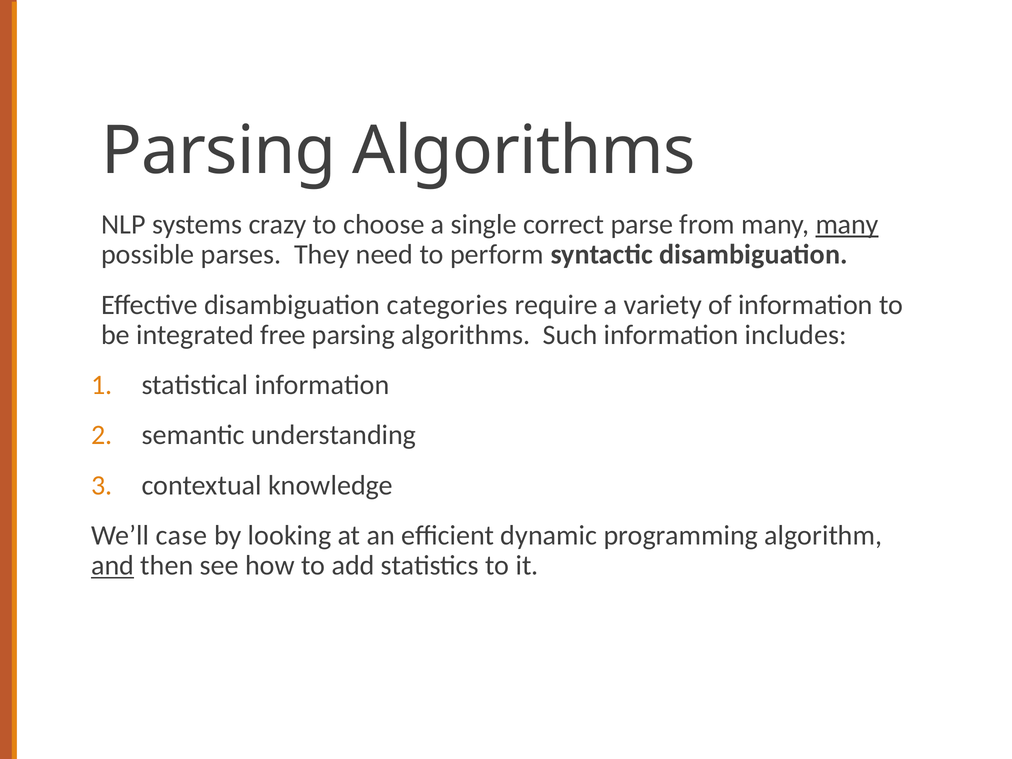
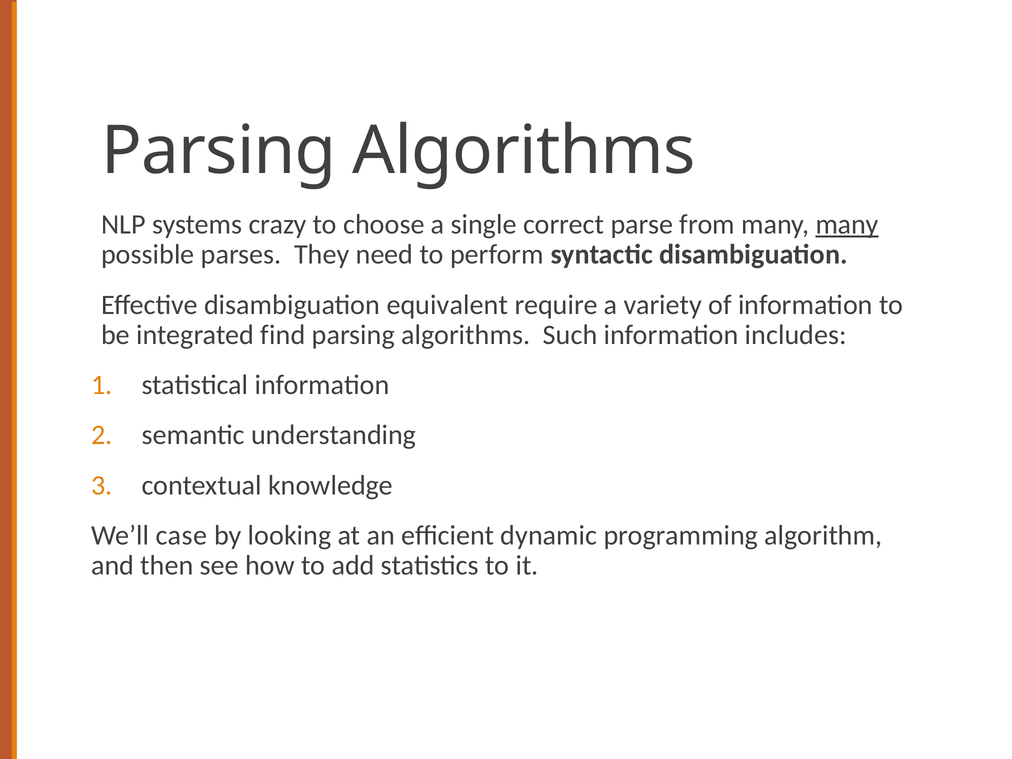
categories: categories -> equivalent
free: free -> find
and underline: present -> none
